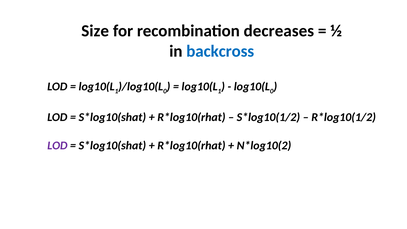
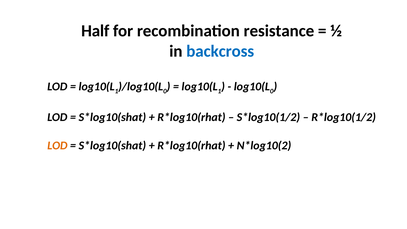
Size: Size -> Half
decreases: decreases -> resistance
LOD at (57, 146) colour: purple -> orange
